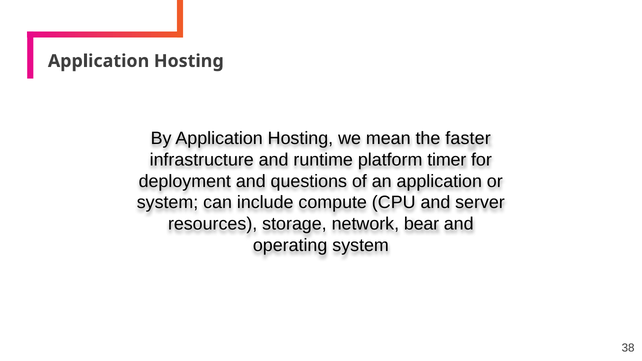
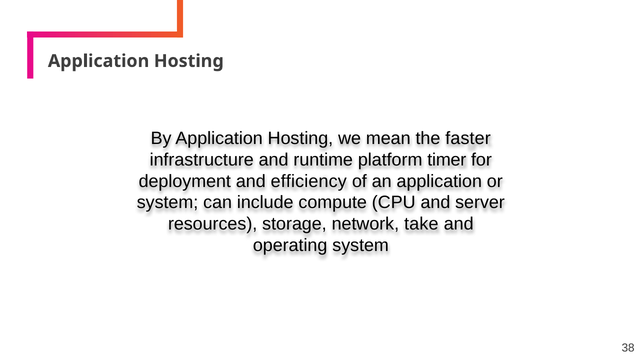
questions: questions -> efficiency
bear: bear -> take
